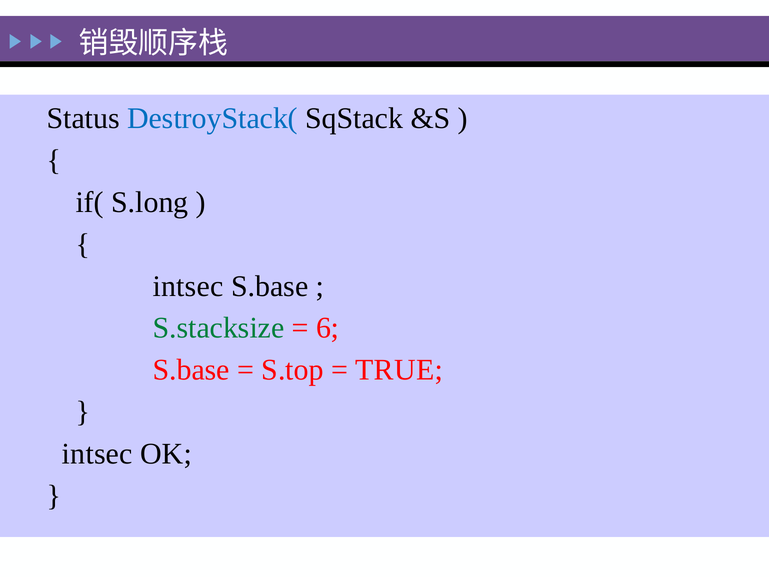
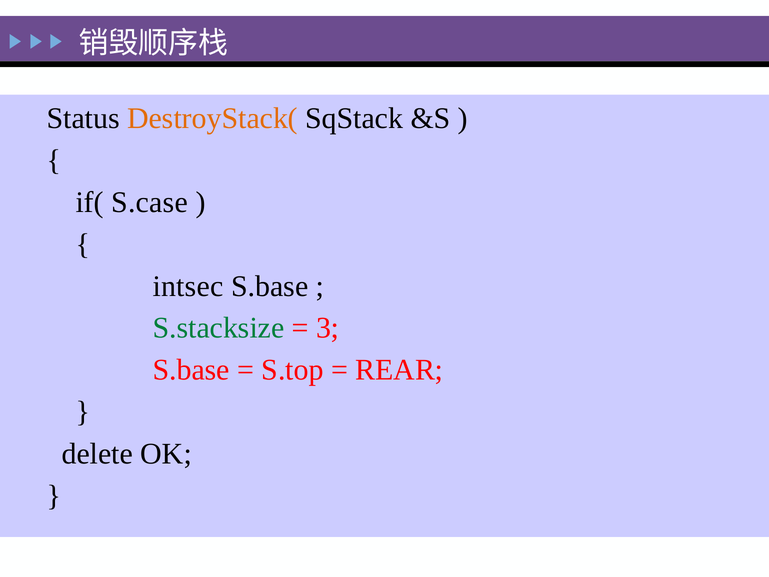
DestroyStack( colour: blue -> orange
S.long: S.long -> S.case
6: 6 -> 3
TRUE: TRUE -> REAR
intsec at (97, 454): intsec -> delete
